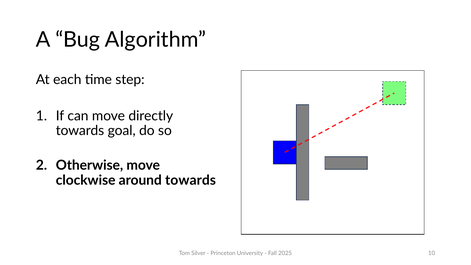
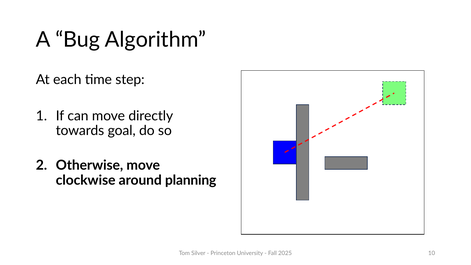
around towards: towards -> planning
